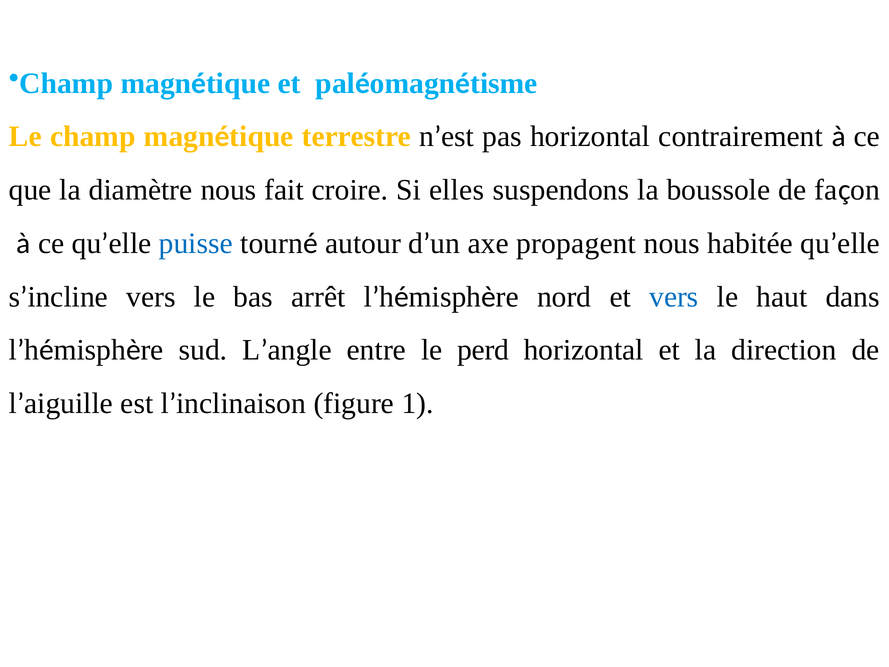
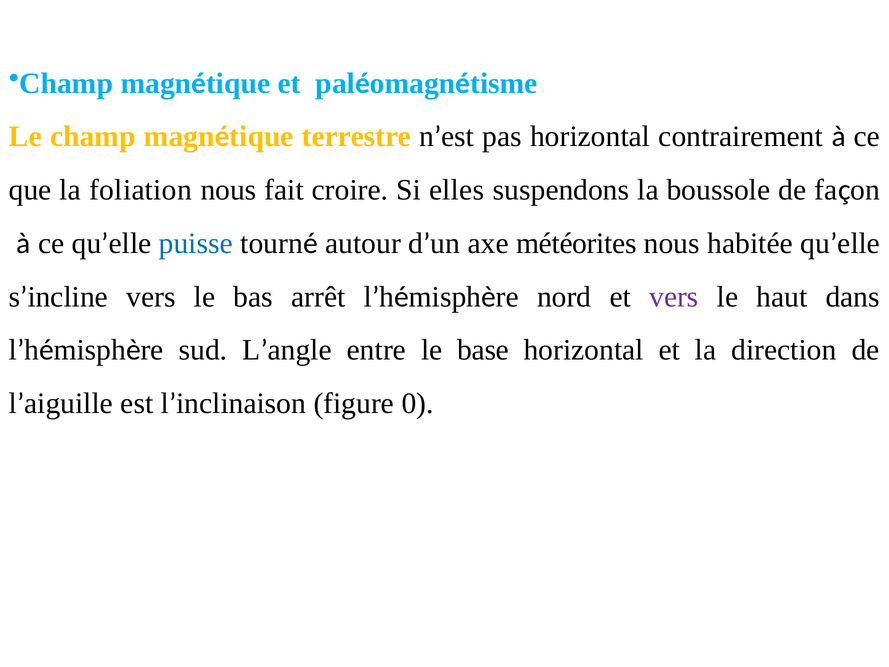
diamètre: diamètre -> foliation
propagent: propagent -> météorites
vers at (674, 297) colour: blue -> purple
perd: perd -> base
1: 1 -> 0
